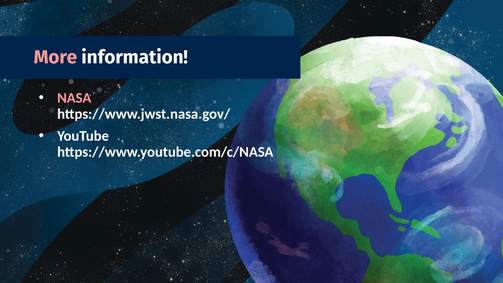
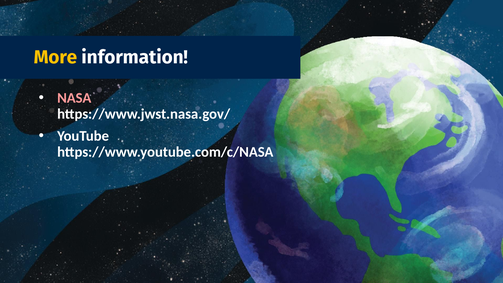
More colour: pink -> yellow
